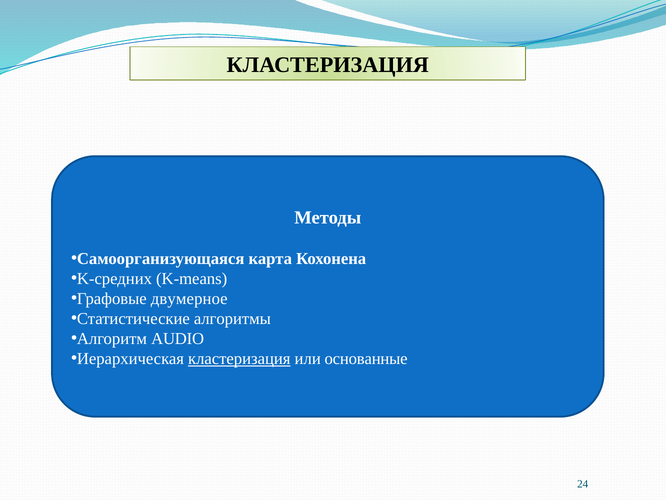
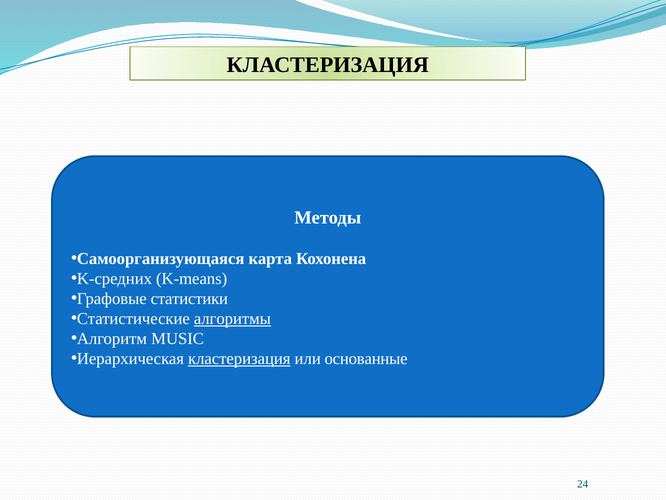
двумерное: двумерное -> статистики
алгоритмы underline: none -> present
AUDIO: AUDIO -> MUSIC
